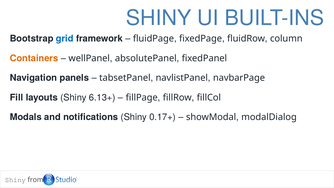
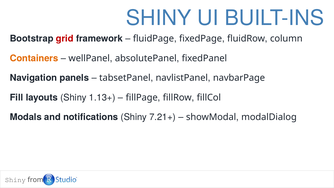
grid colour: blue -> red
6.13+: 6.13+ -> 1.13+
0.17+: 0.17+ -> 7.21+
